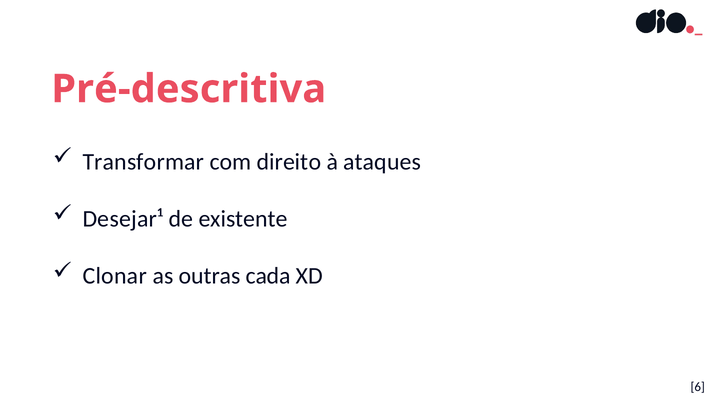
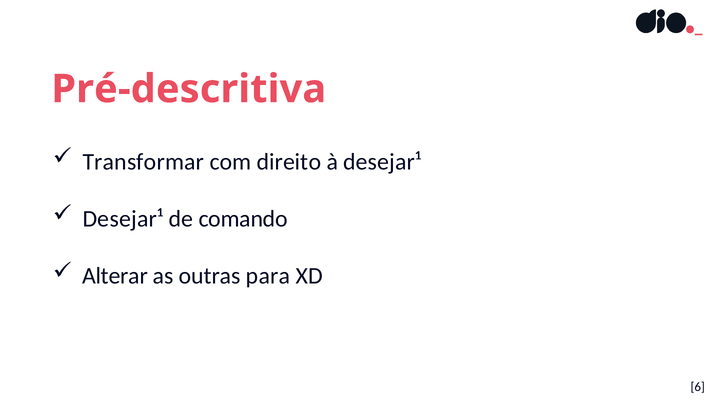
à ataques: ataques -> desejar¹
existente: existente -> comando
Clonar: Clonar -> Alterar
cada: cada -> para
